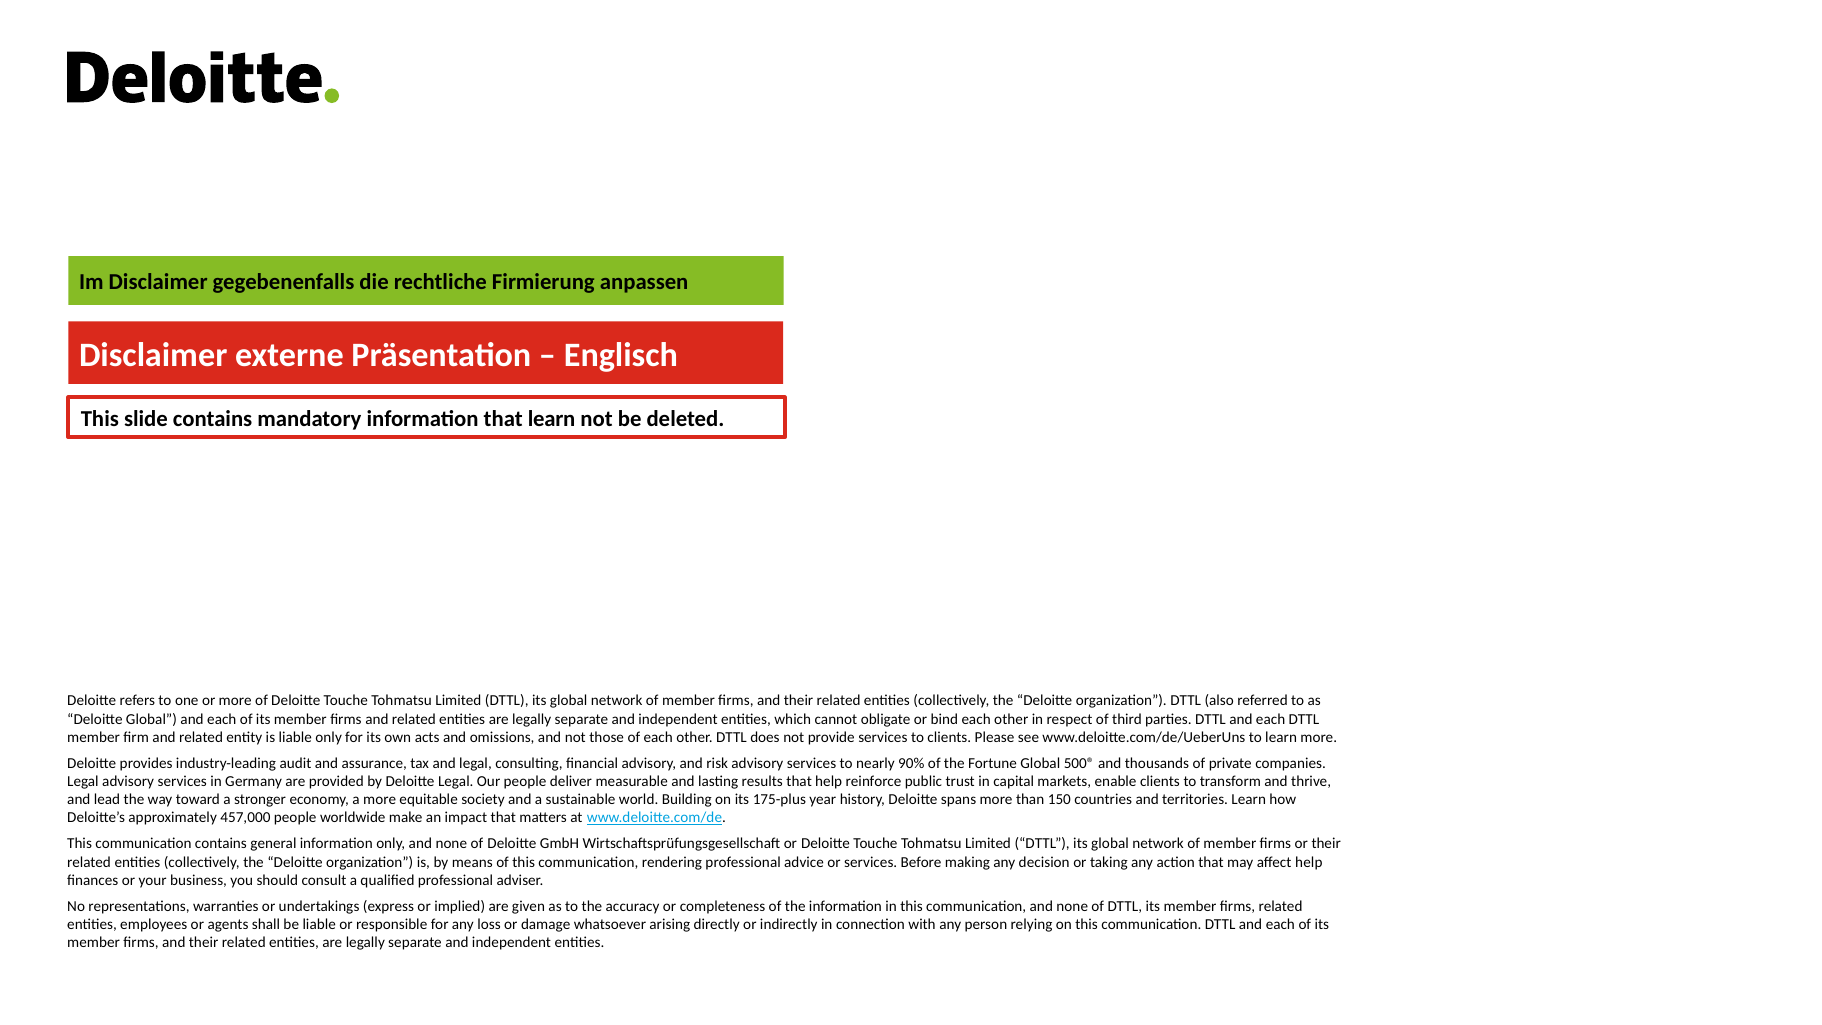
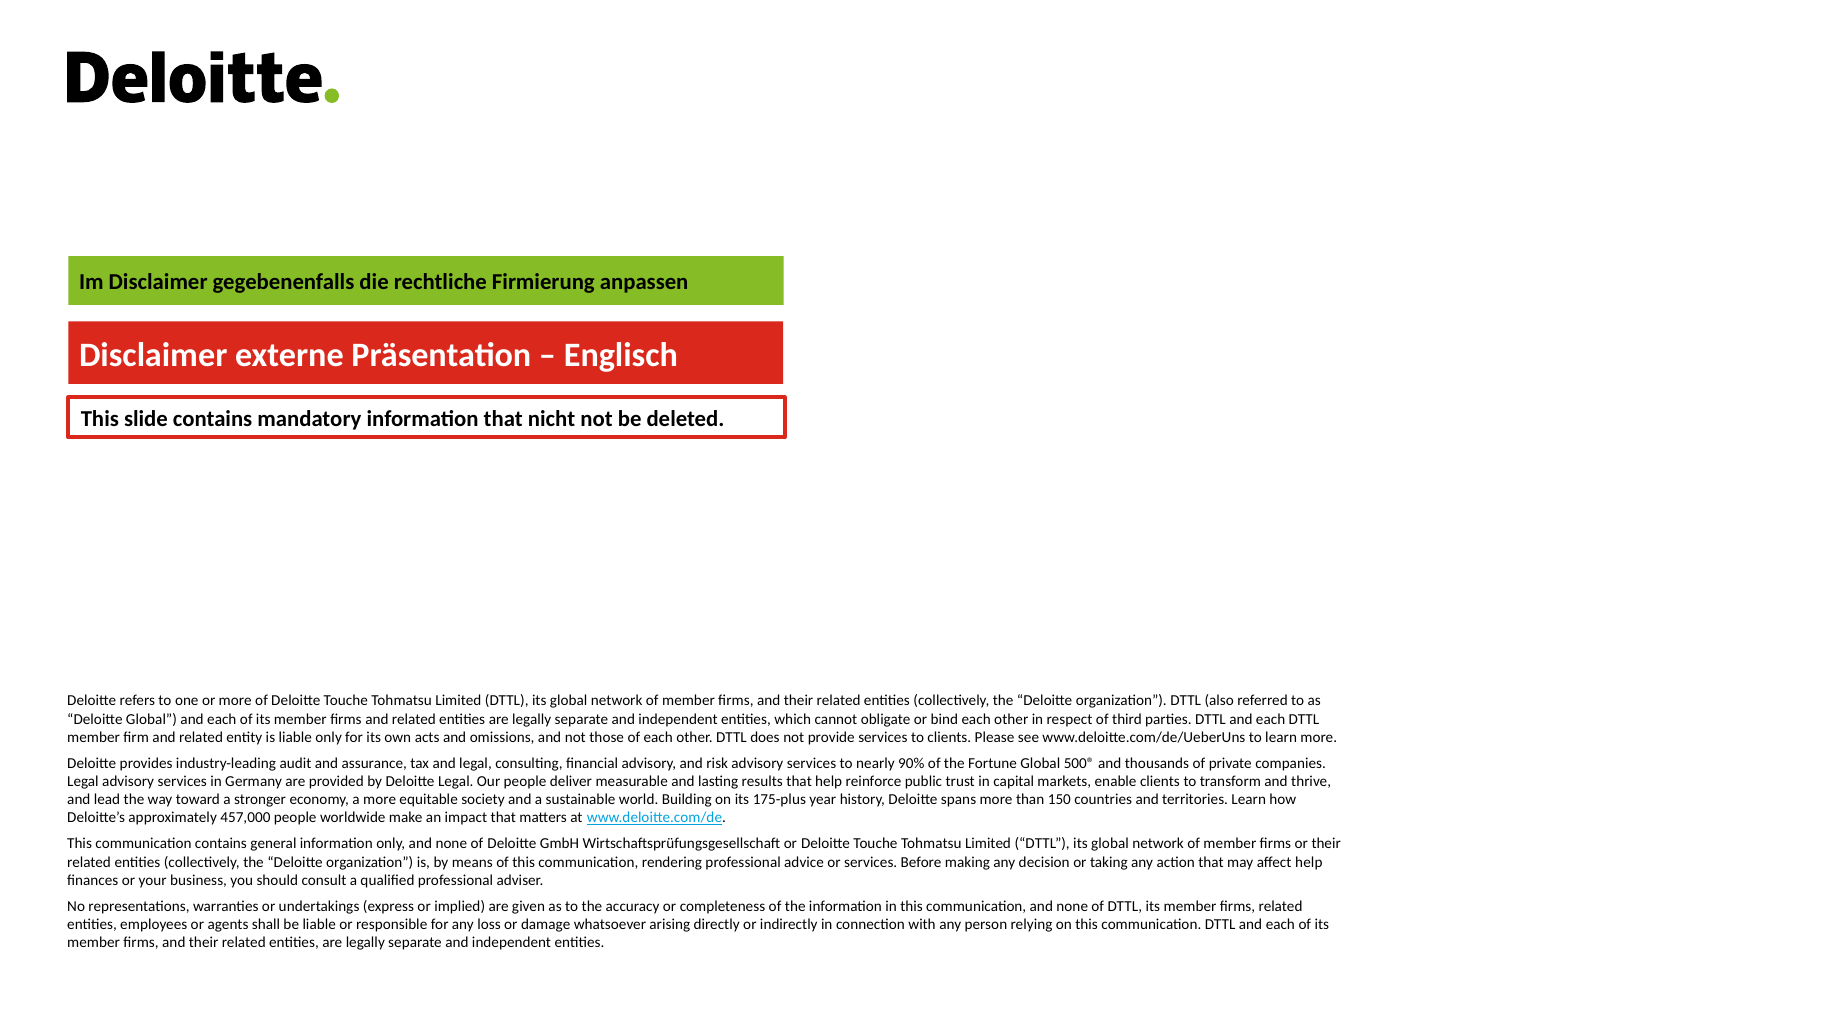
that learn: learn -> nicht
